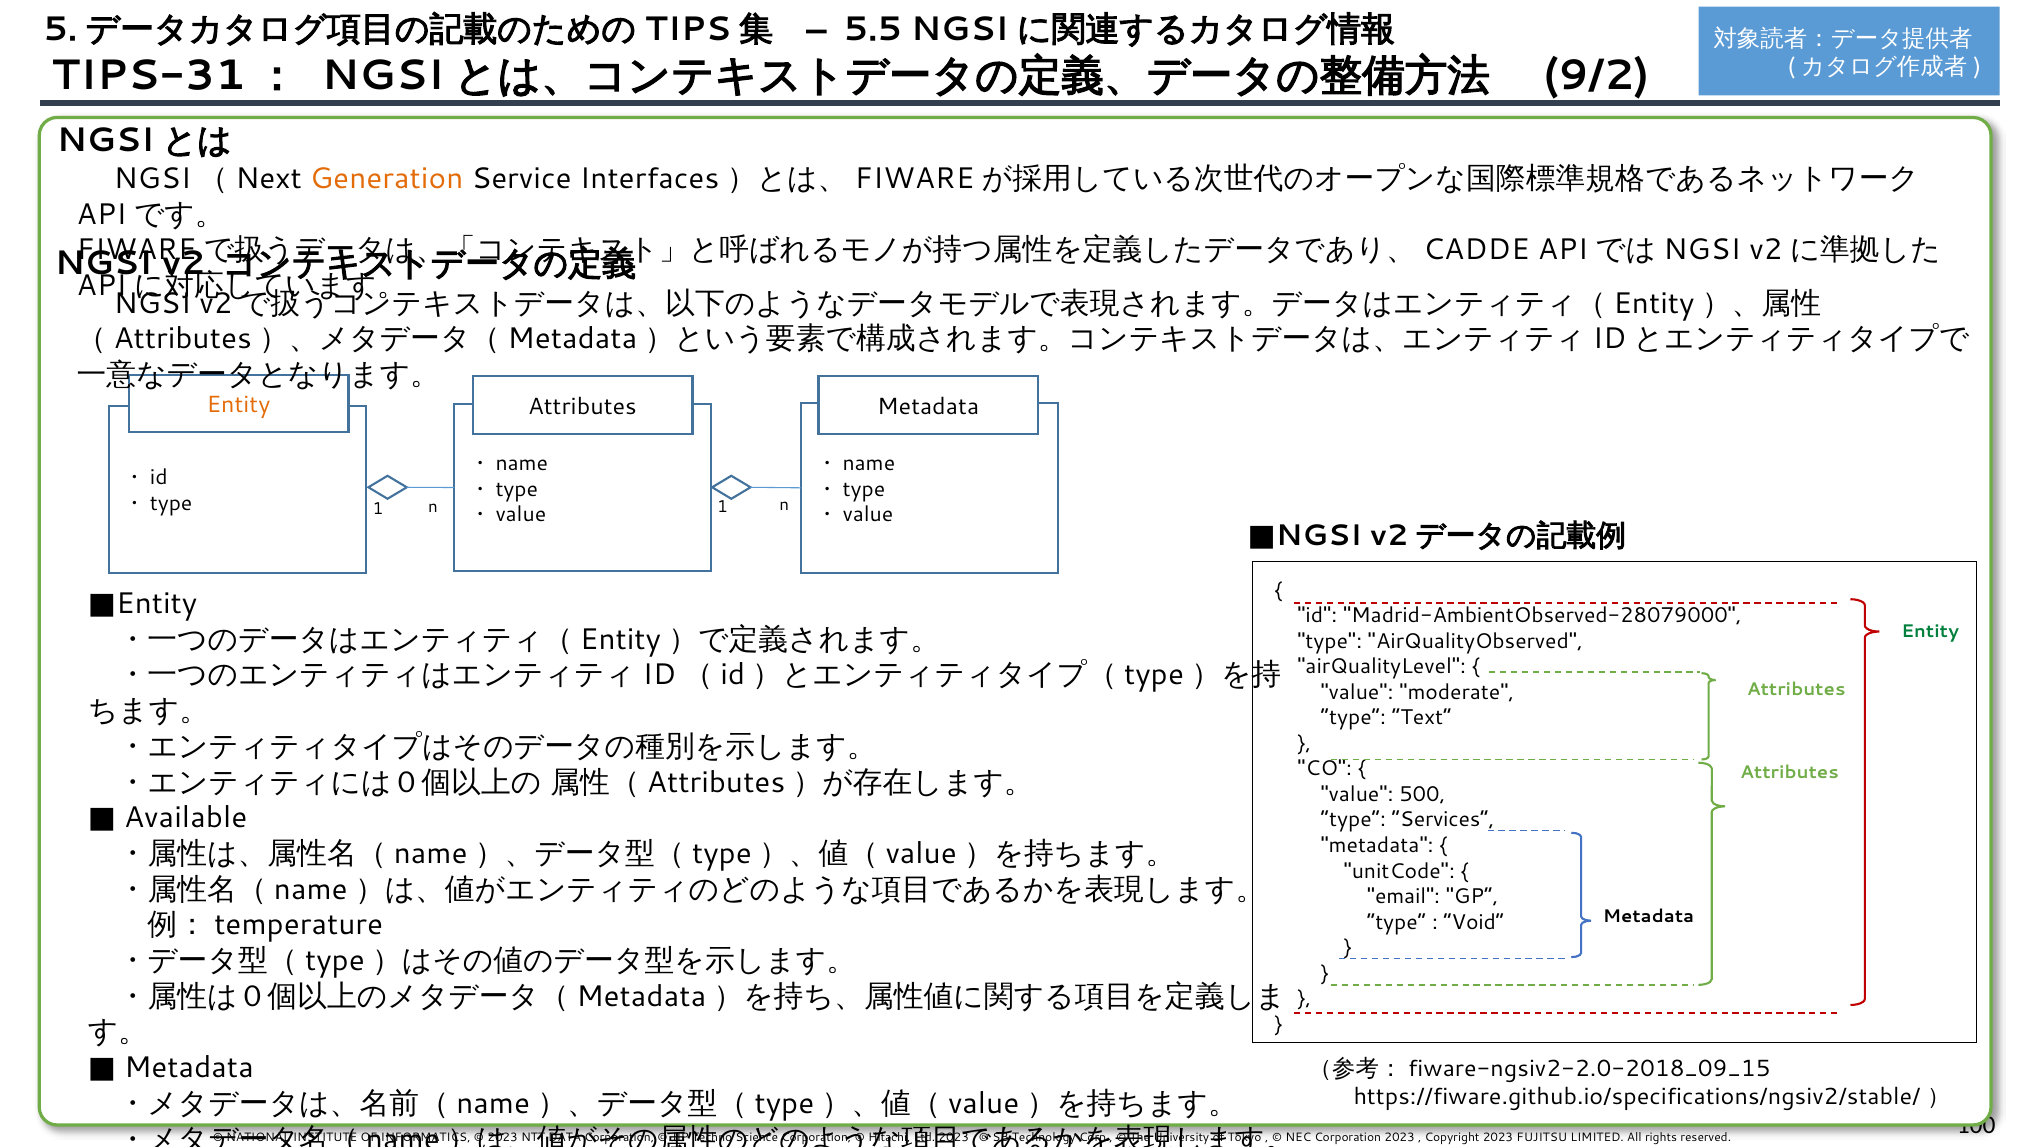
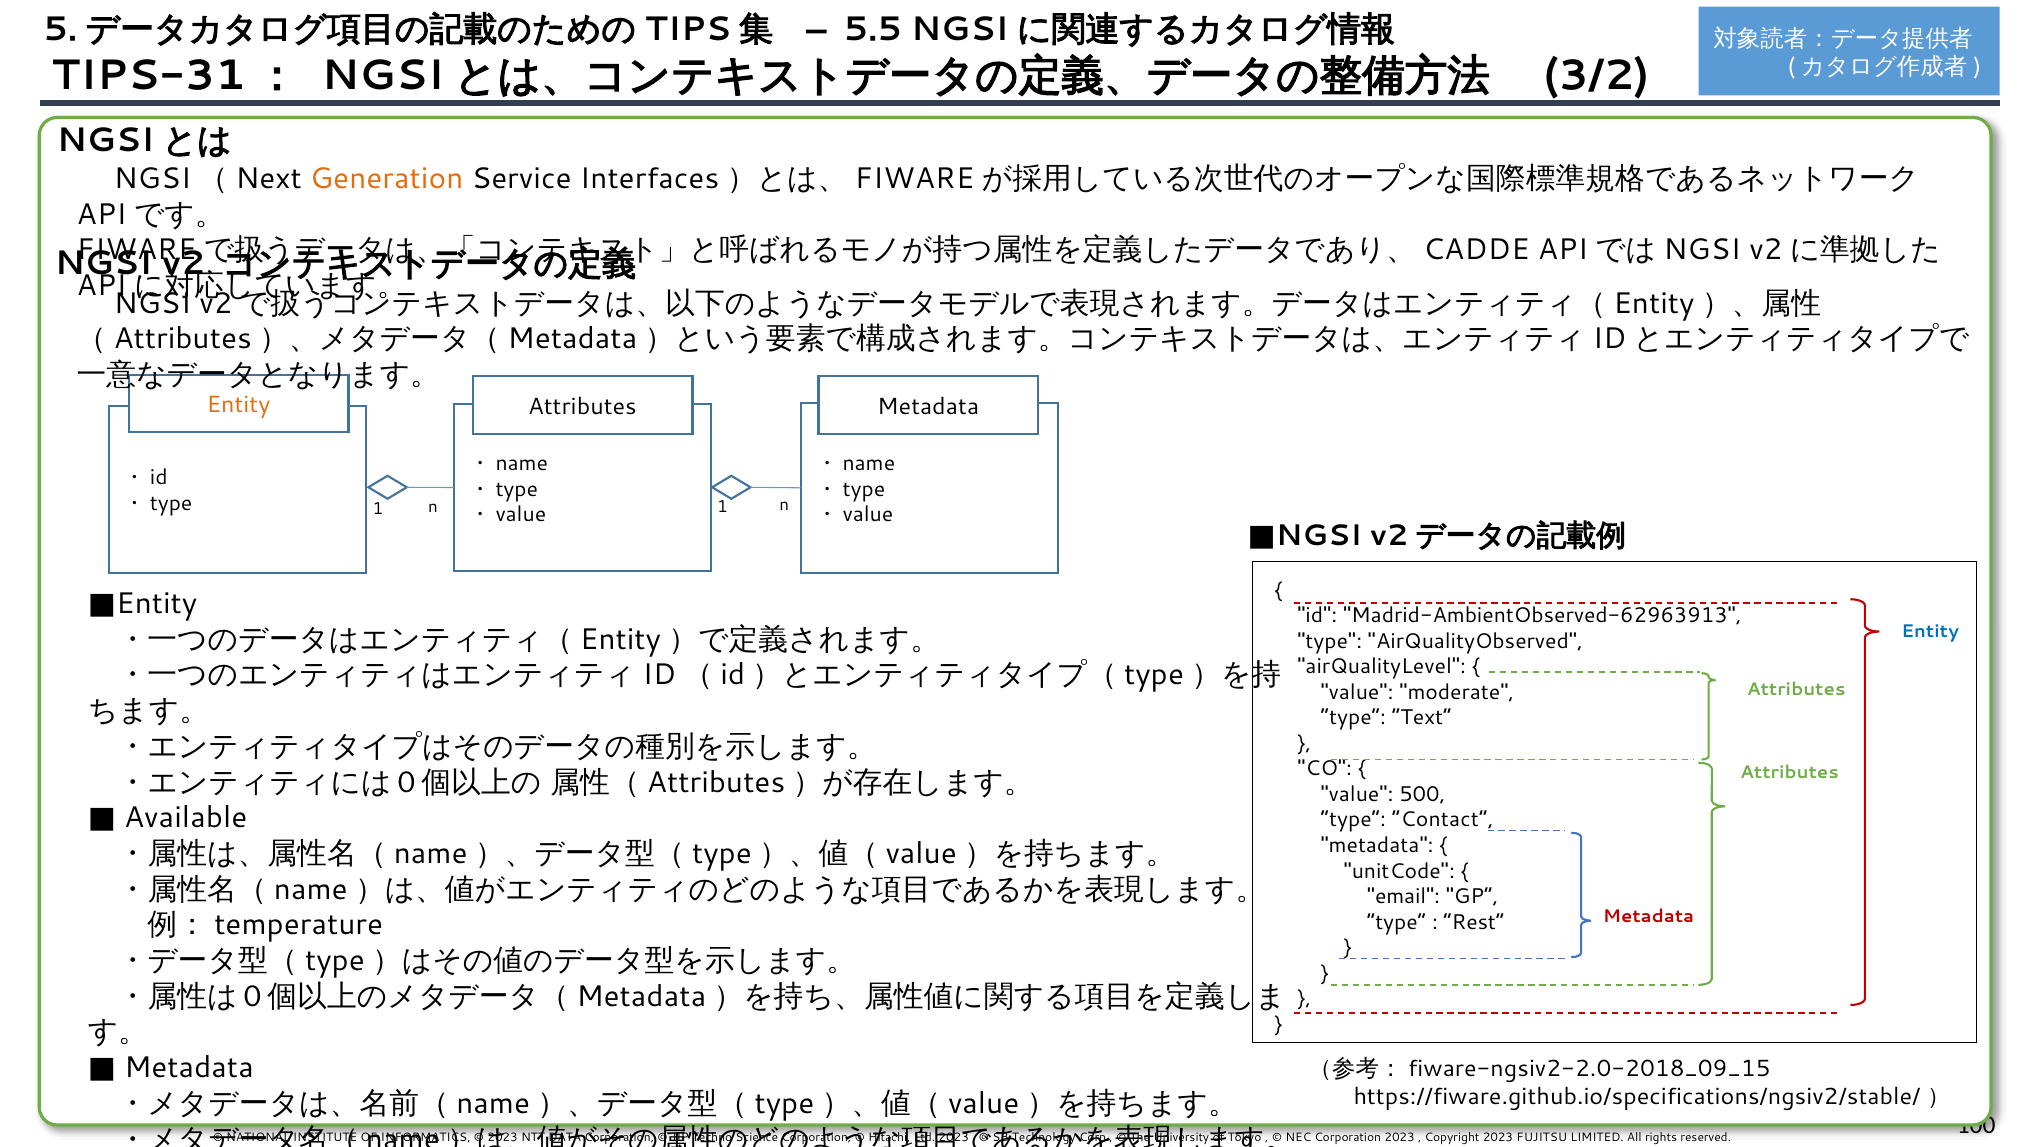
9/2: 9/2 -> 3/2
Madrid-AmbientObserved-28079000: Madrid-AmbientObserved-28079000 -> Madrid-AmbientObserved-62963913
Entity at (1930, 632) colour: green -> blue
Services: Services -> Contact
Metadata at (1648, 917) colour: black -> red
Void: Void -> Rest
